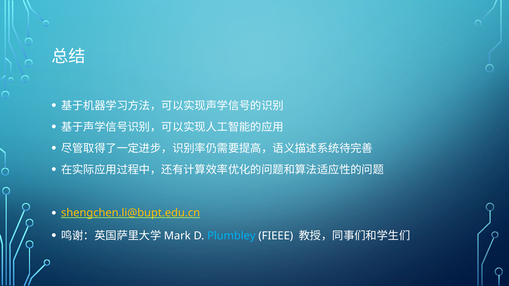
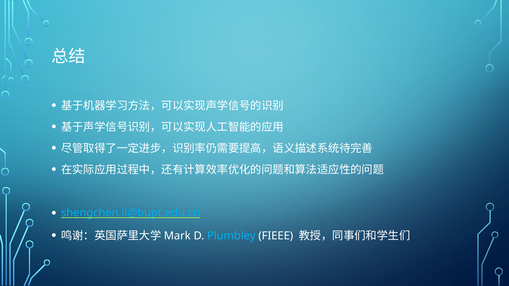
shengchen.li@bupt.edu.cn colour: yellow -> light blue
